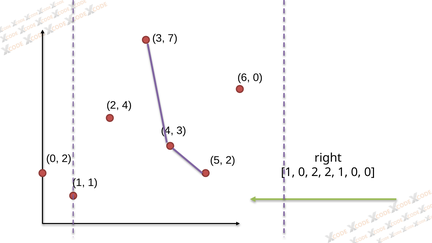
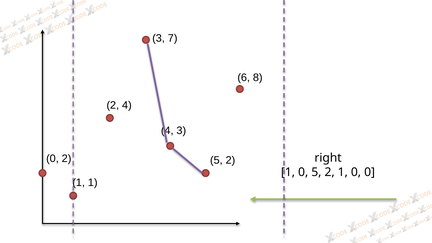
6 0: 0 -> 8
2 at (316, 172): 2 -> 5
